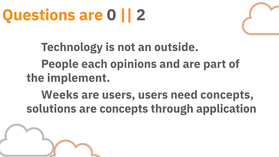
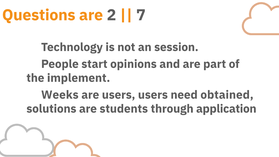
0: 0 -> 2
2: 2 -> 7
outside: outside -> session
each: each -> start
need concepts: concepts -> obtained
are concepts: concepts -> students
